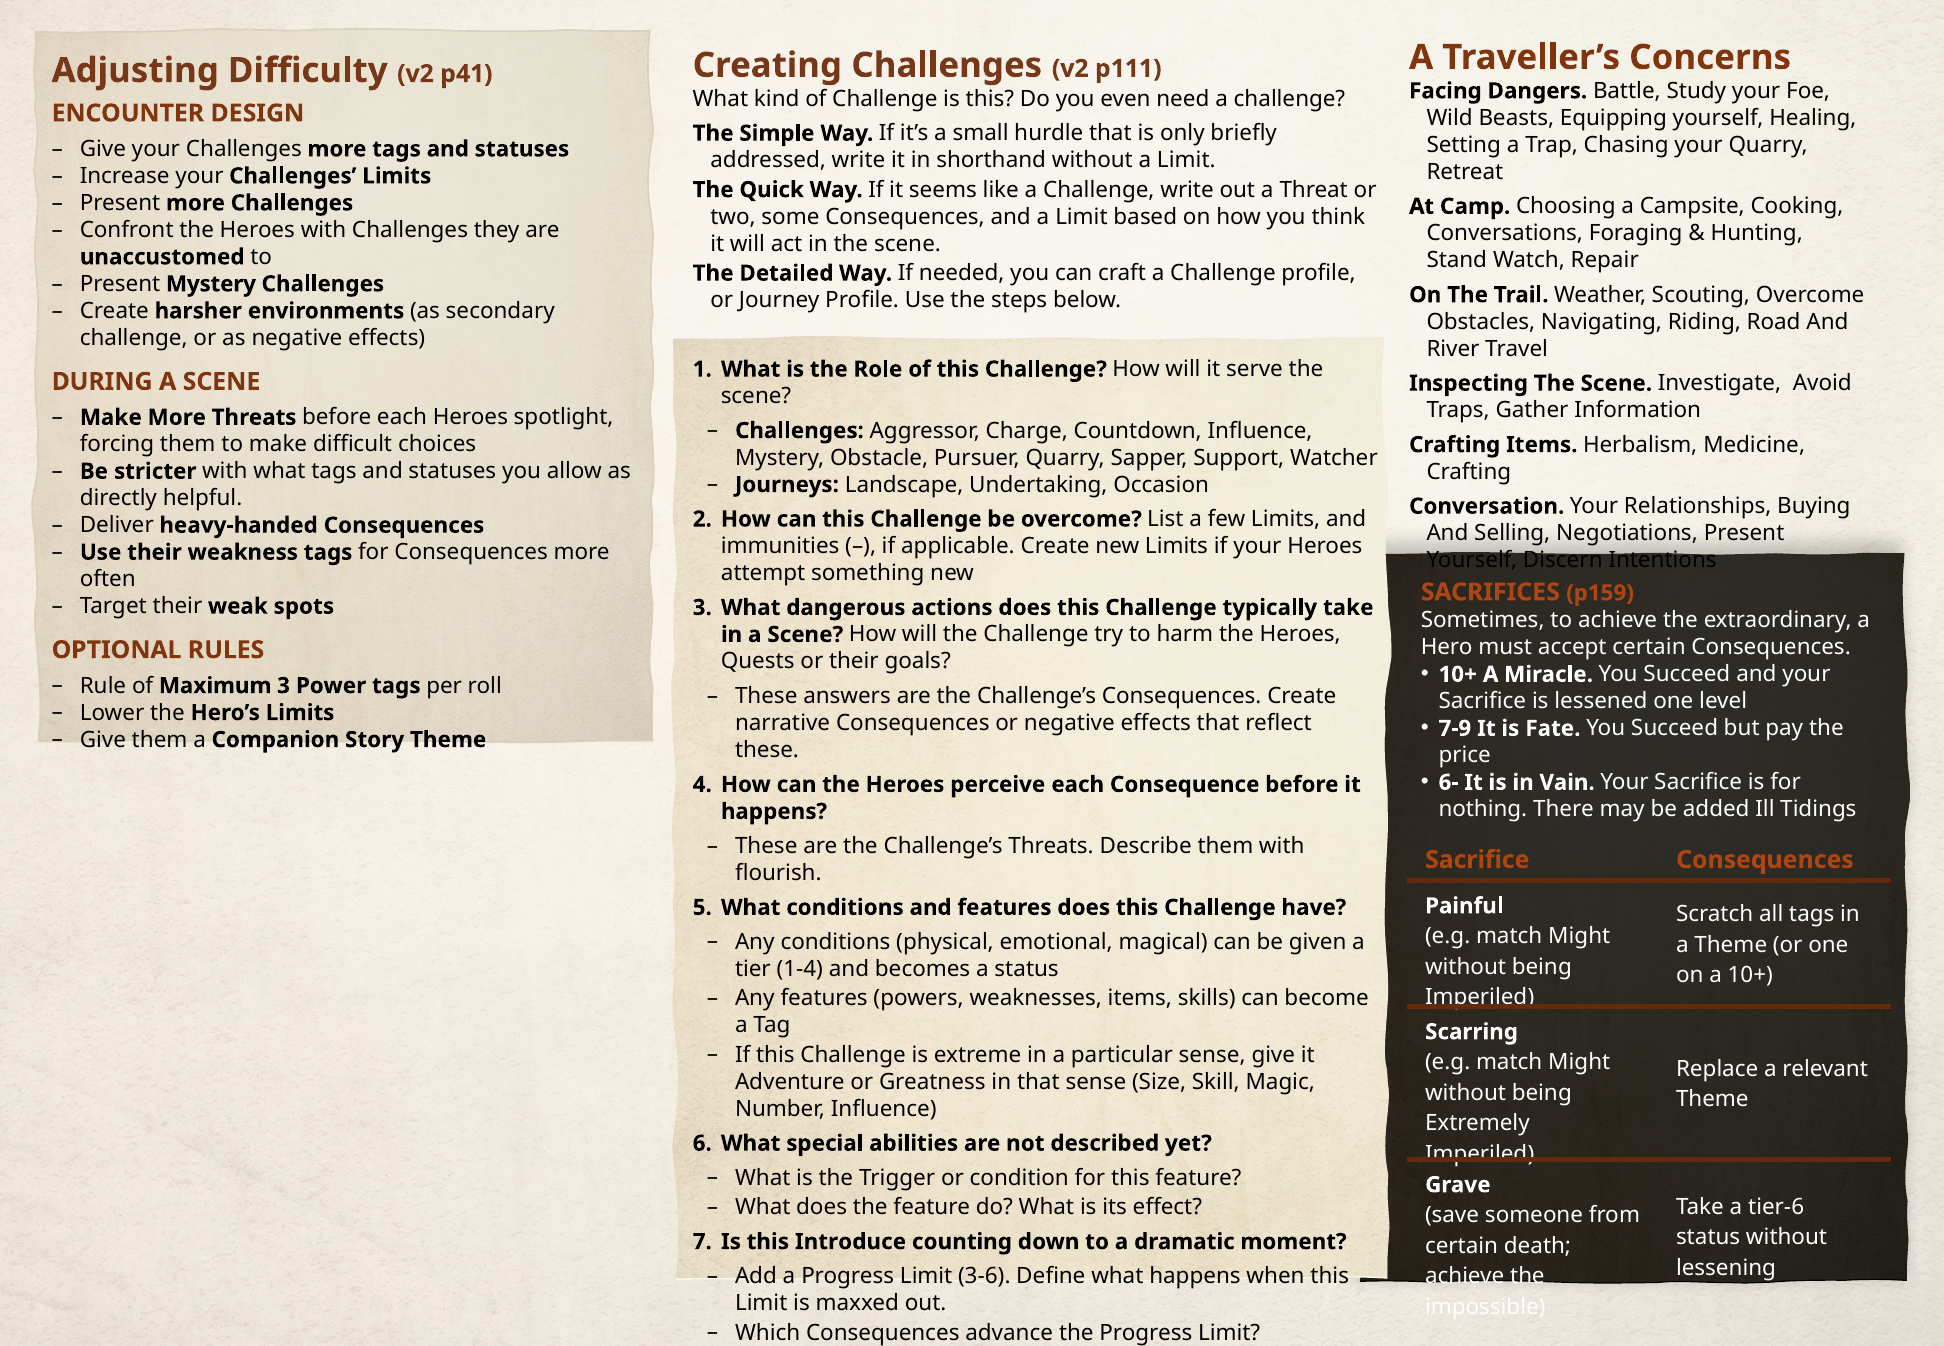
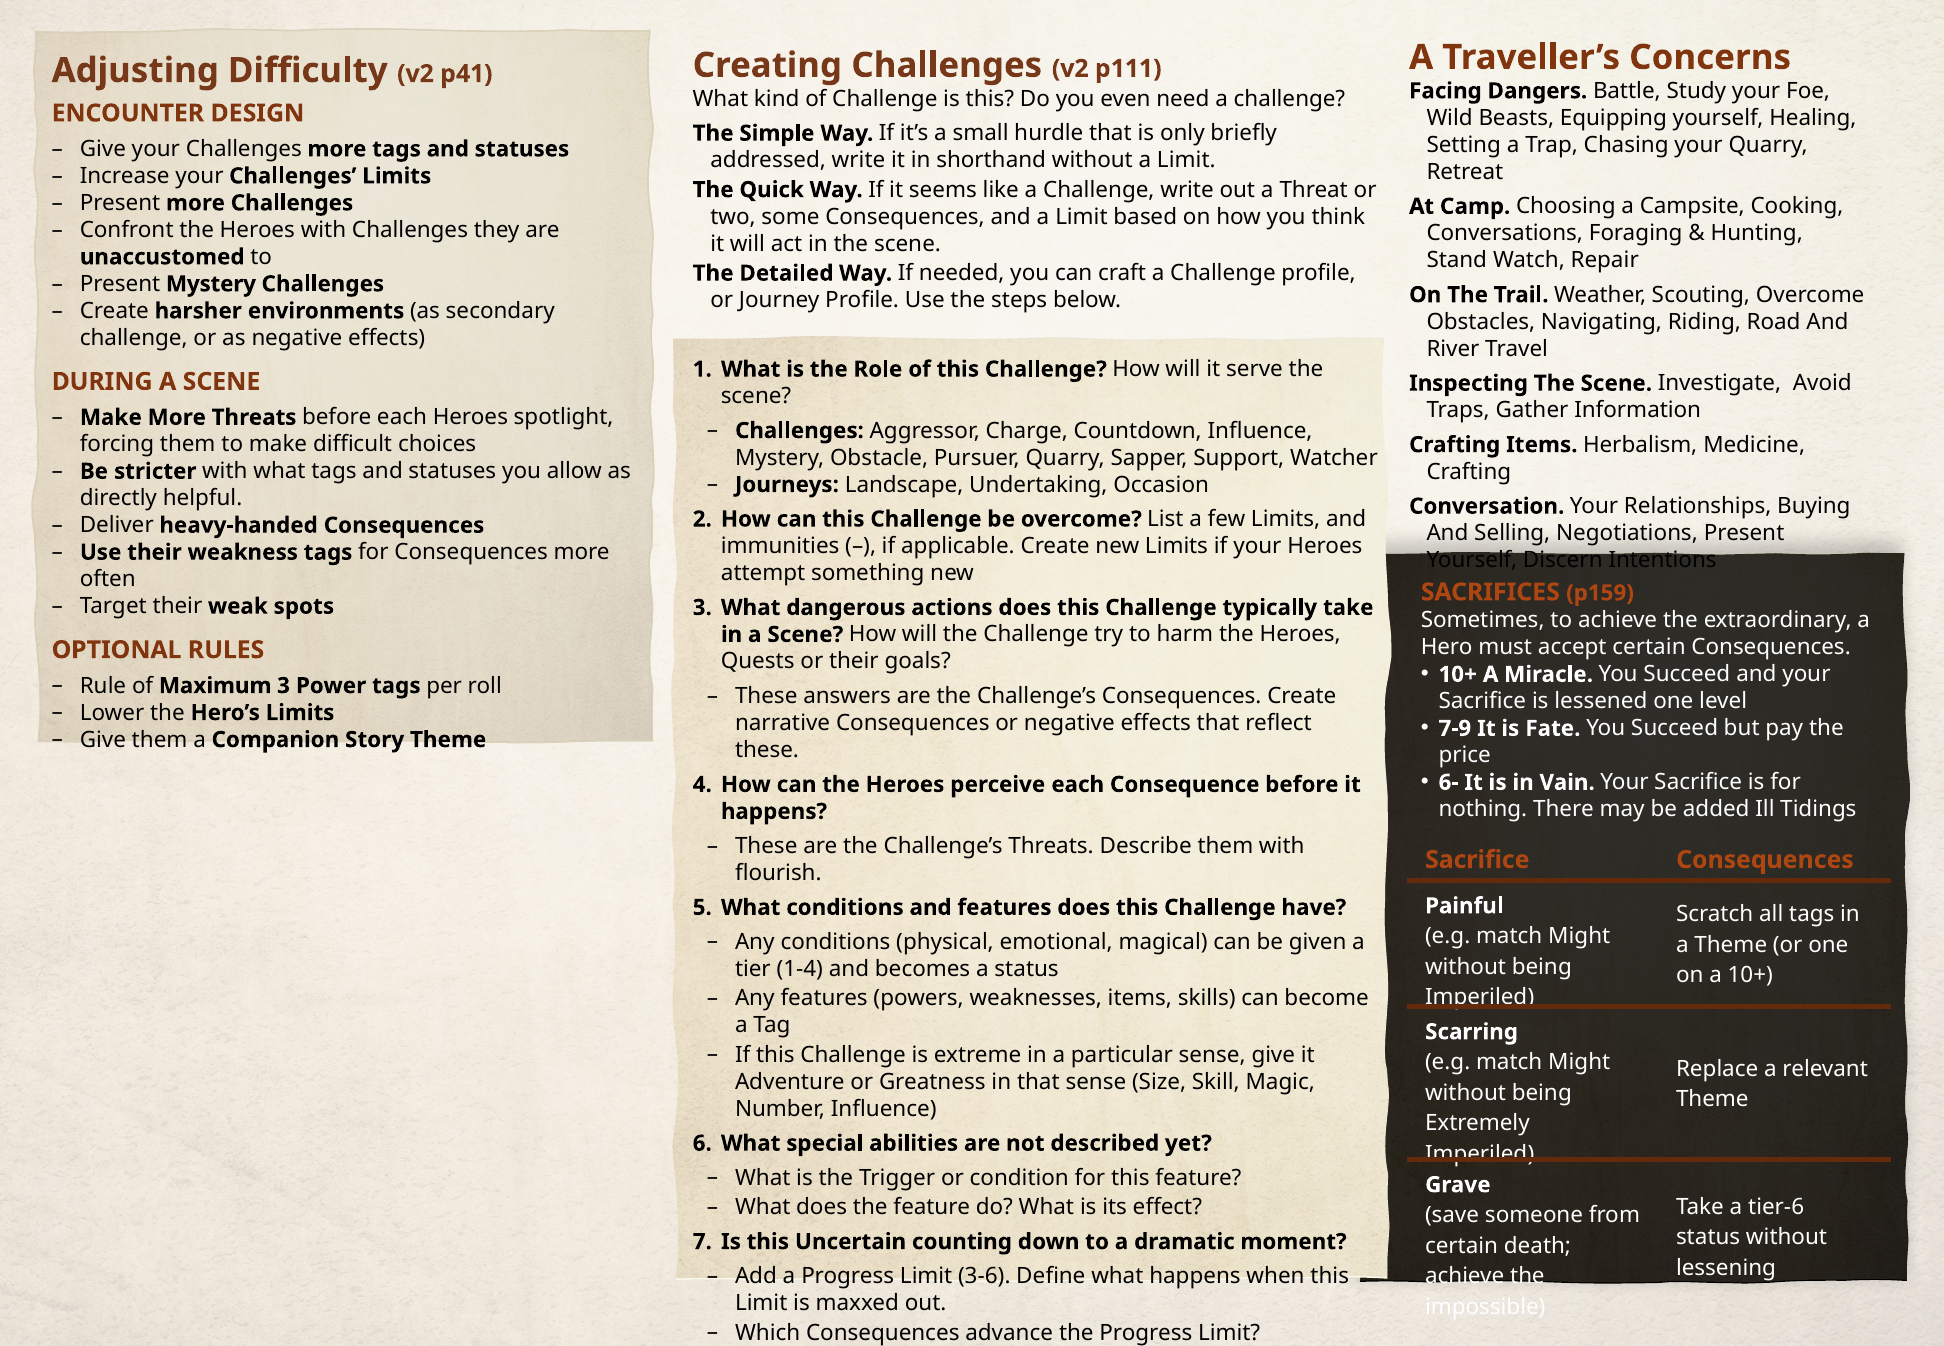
Introduce: Introduce -> Uncertain
